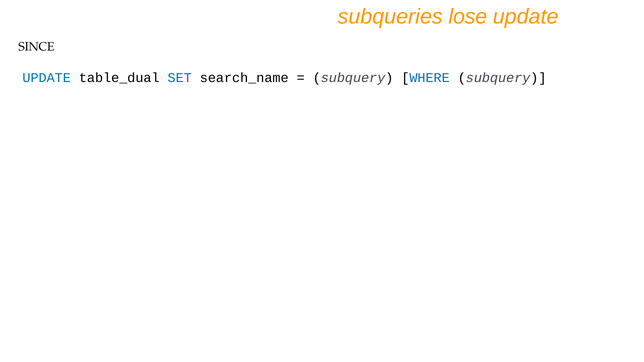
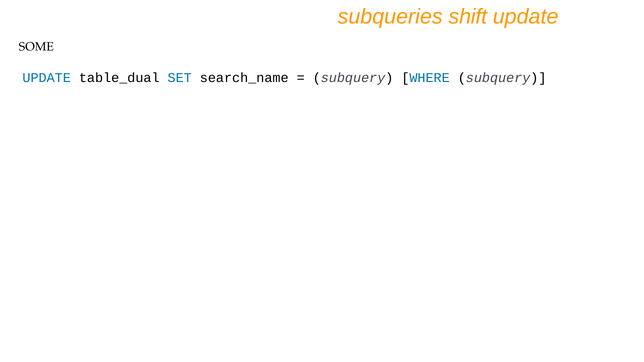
lose: lose -> shift
SINCE: SINCE -> SOME
